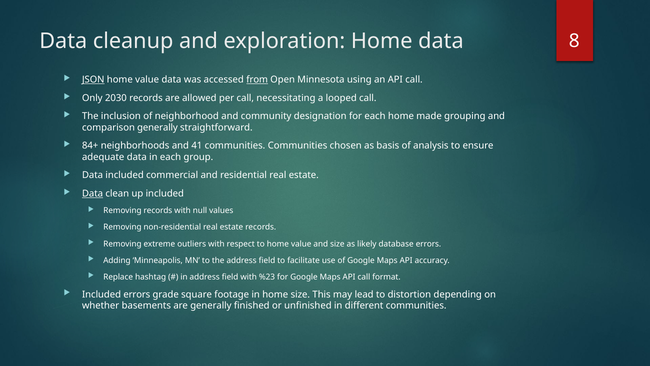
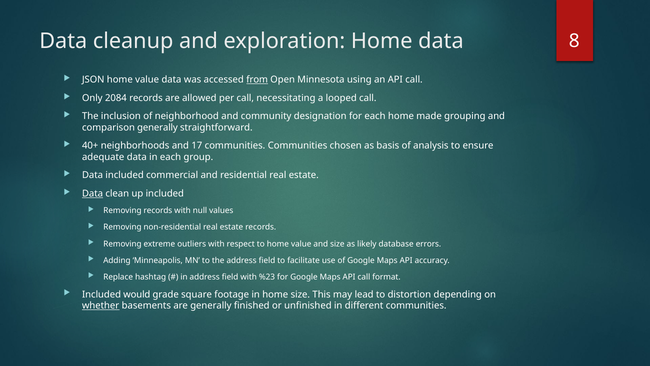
JSON underline: present -> none
2030: 2030 -> 2084
84+: 84+ -> 40+
41: 41 -> 17
Included errors: errors -> would
whether underline: none -> present
